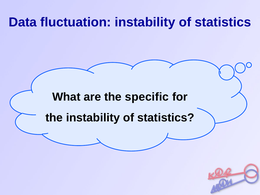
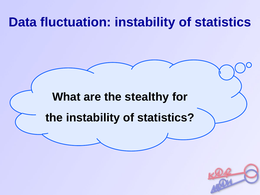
specific: specific -> stealthy
